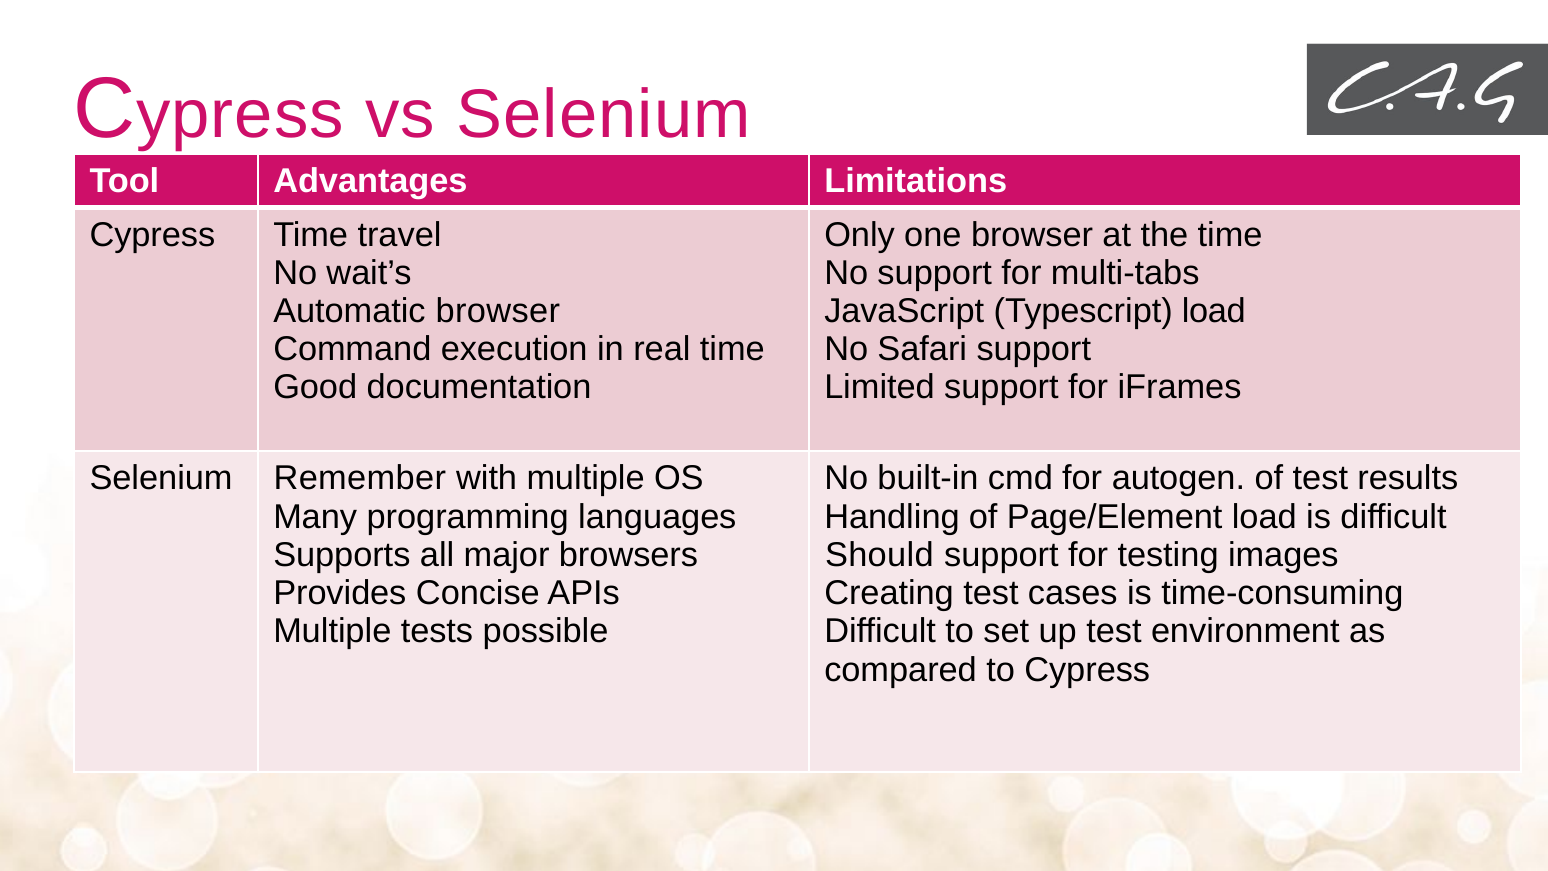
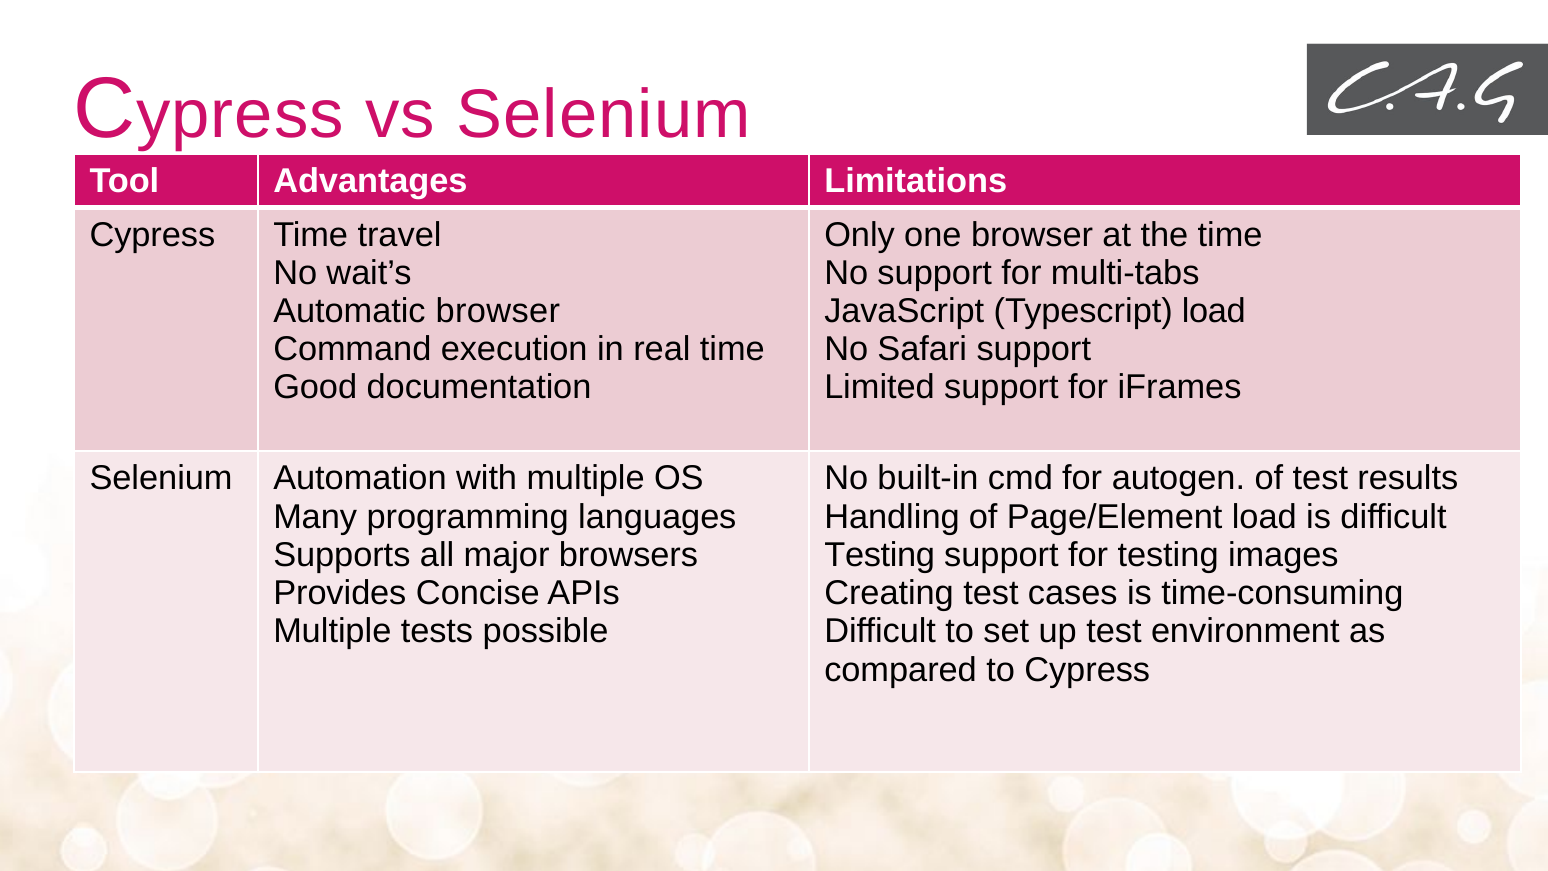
Remember: Remember -> Automation
Should at (879, 555): Should -> Testing
